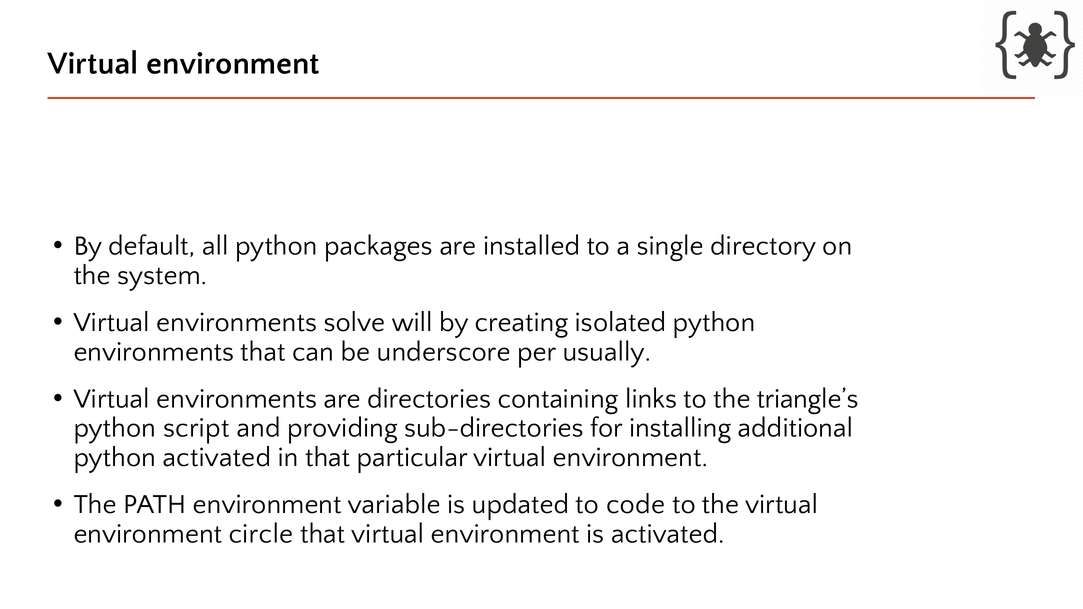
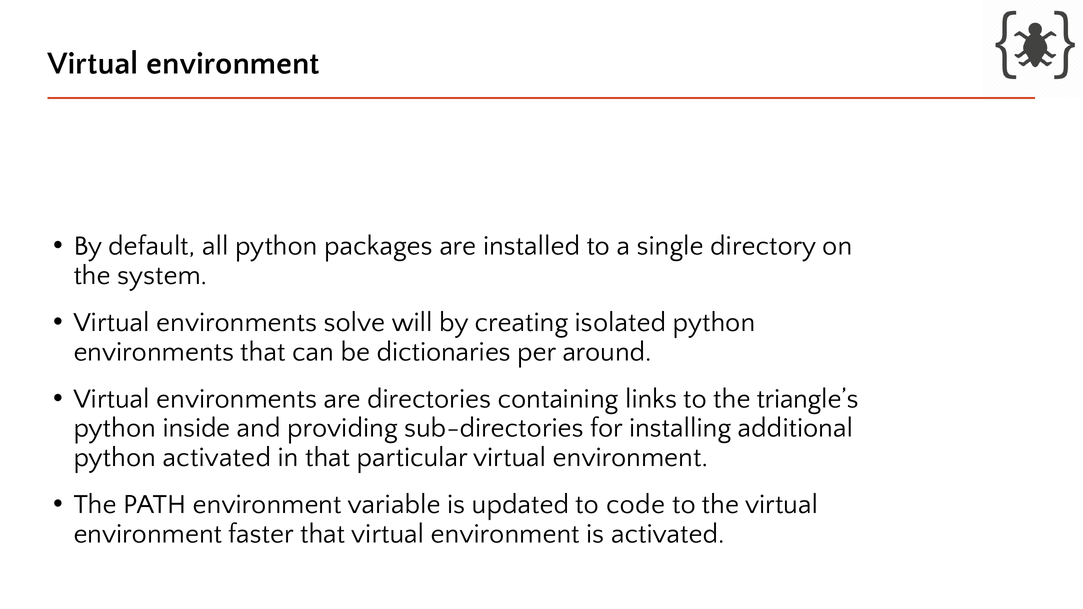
underscore: underscore -> dictionaries
usually: usually -> around
script: script -> inside
circle: circle -> faster
